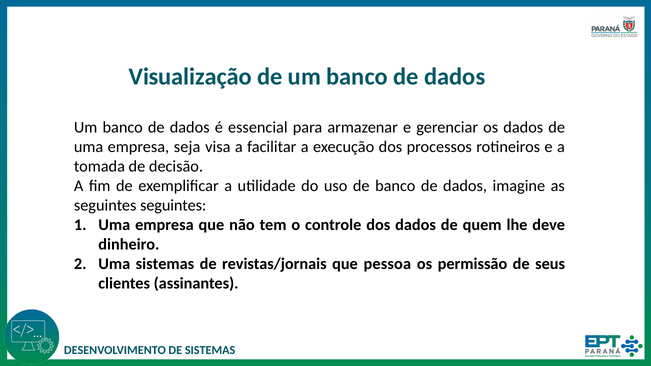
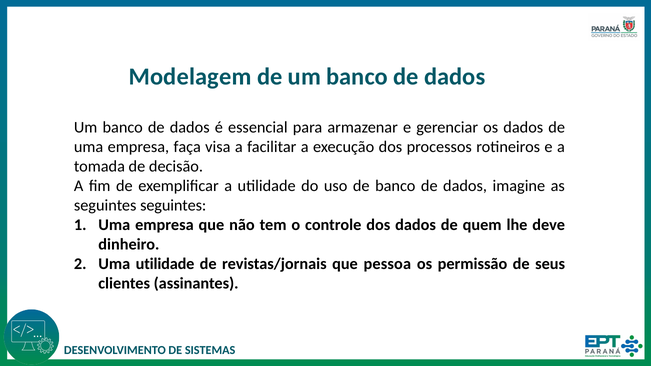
Visualização: Visualização -> Modelagem
seja: seja -> faça
Uma sistemas: sistemas -> utilidade
